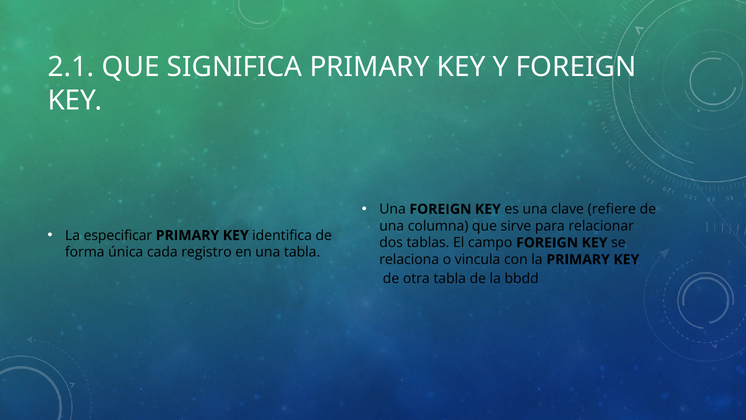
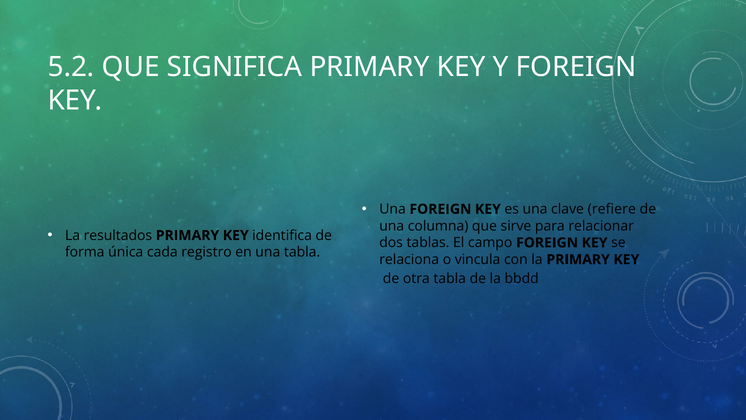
2.1: 2.1 -> 5.2
especificar: especificar -> resultados
